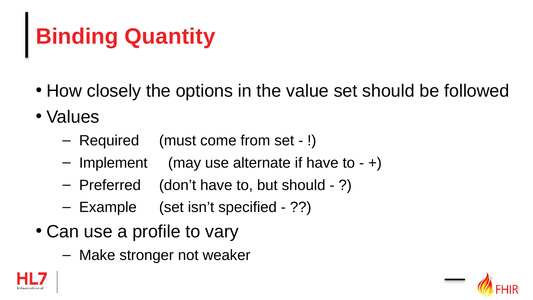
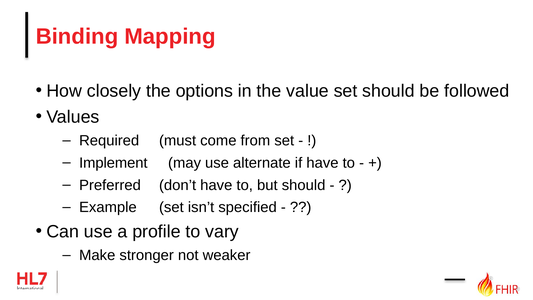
Quantity: Quantity -> Mapping
